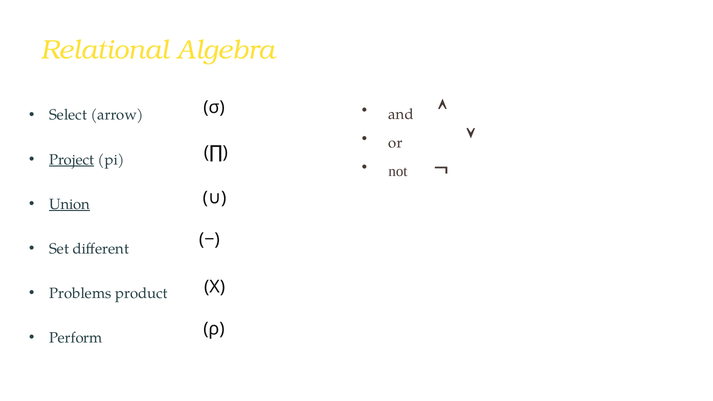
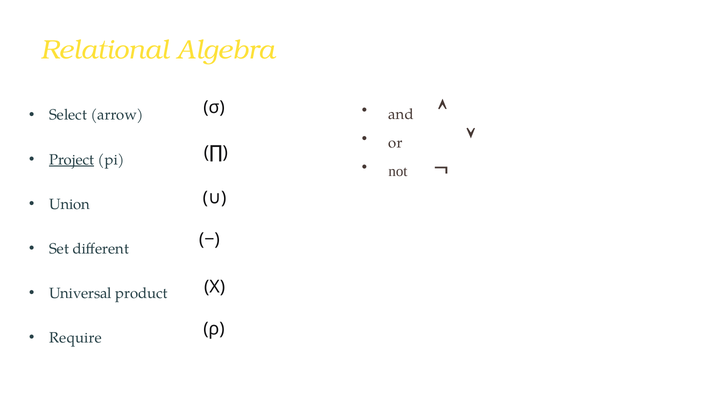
Union underline: present -> none
Problems: Problems -> Universal
Perform: Perform -> Require
